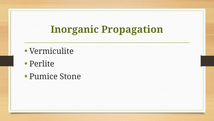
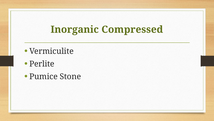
Propagation: Propagation -> Compressed
